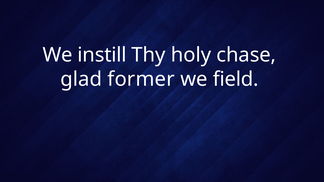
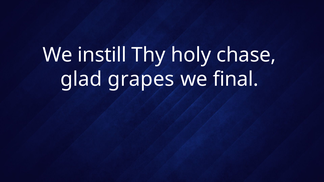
former: former -> grapes
field: field -> final
